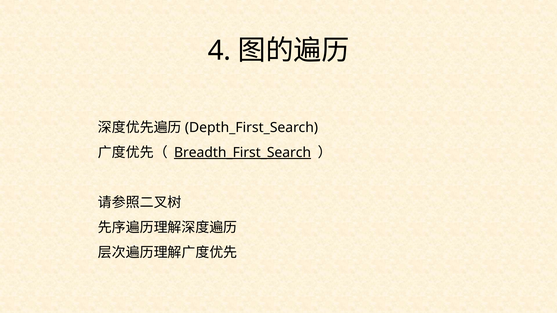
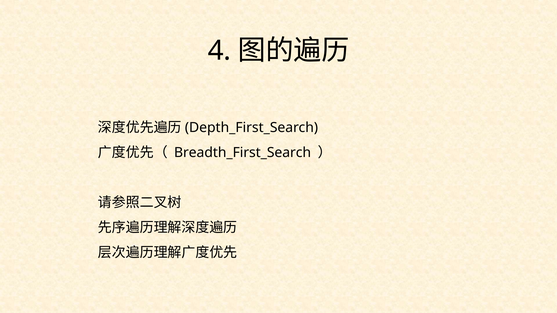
Breadth_First_Search underline: present -> none
